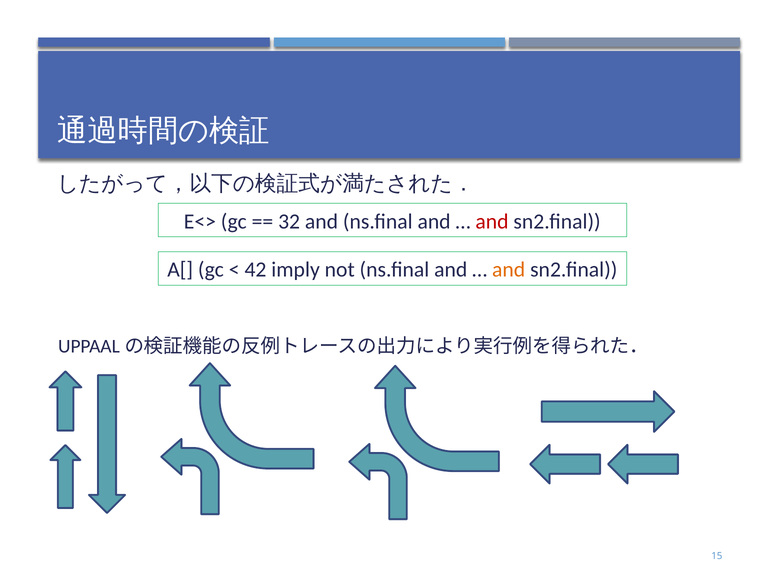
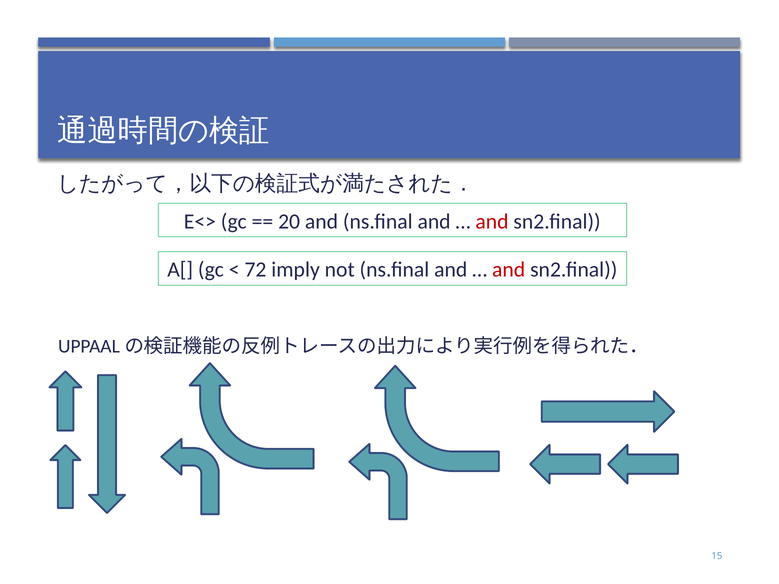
32: 32 -> 20
42: 42 -> 72
and at (509, 270) colour: orange -> red
